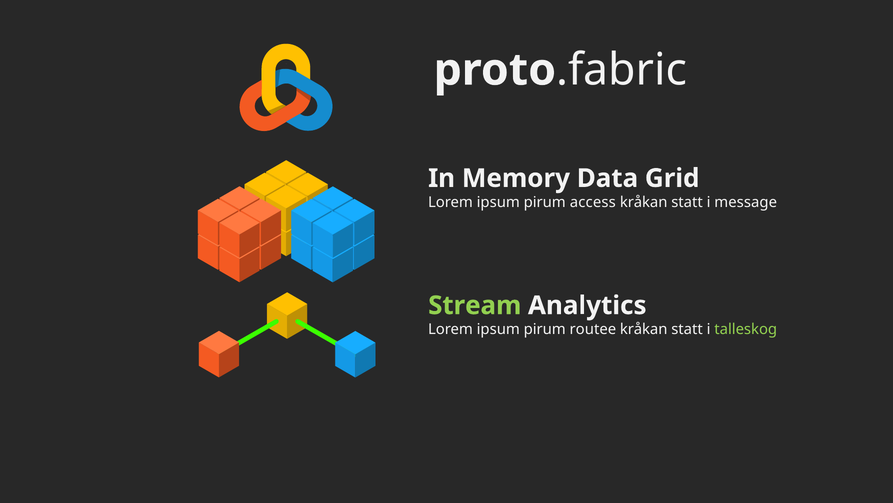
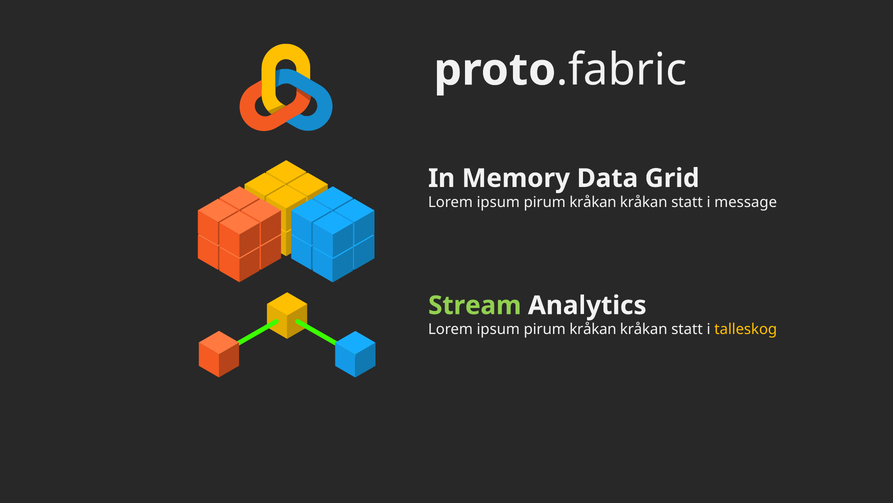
access at (593, 202): access -> kråkan
routee at (593, 329): routee -> kråkan
talleskog colour: light green -> yellow
